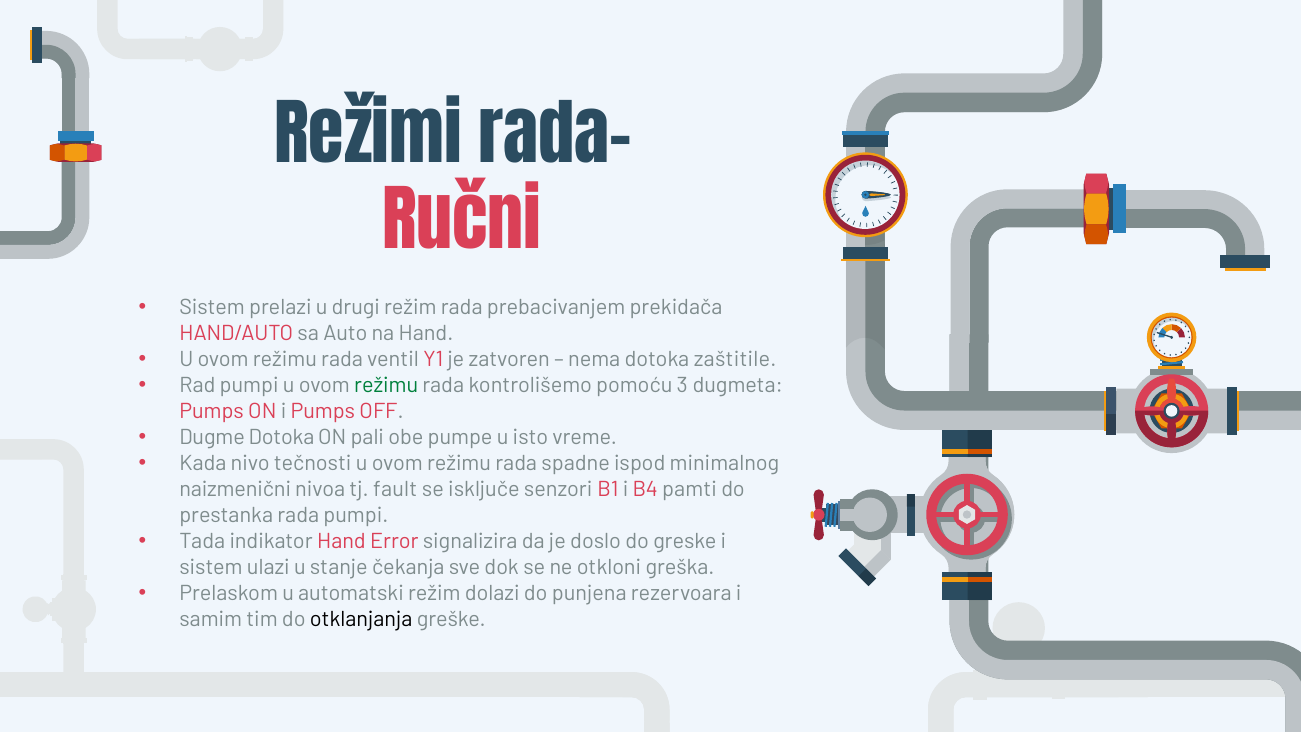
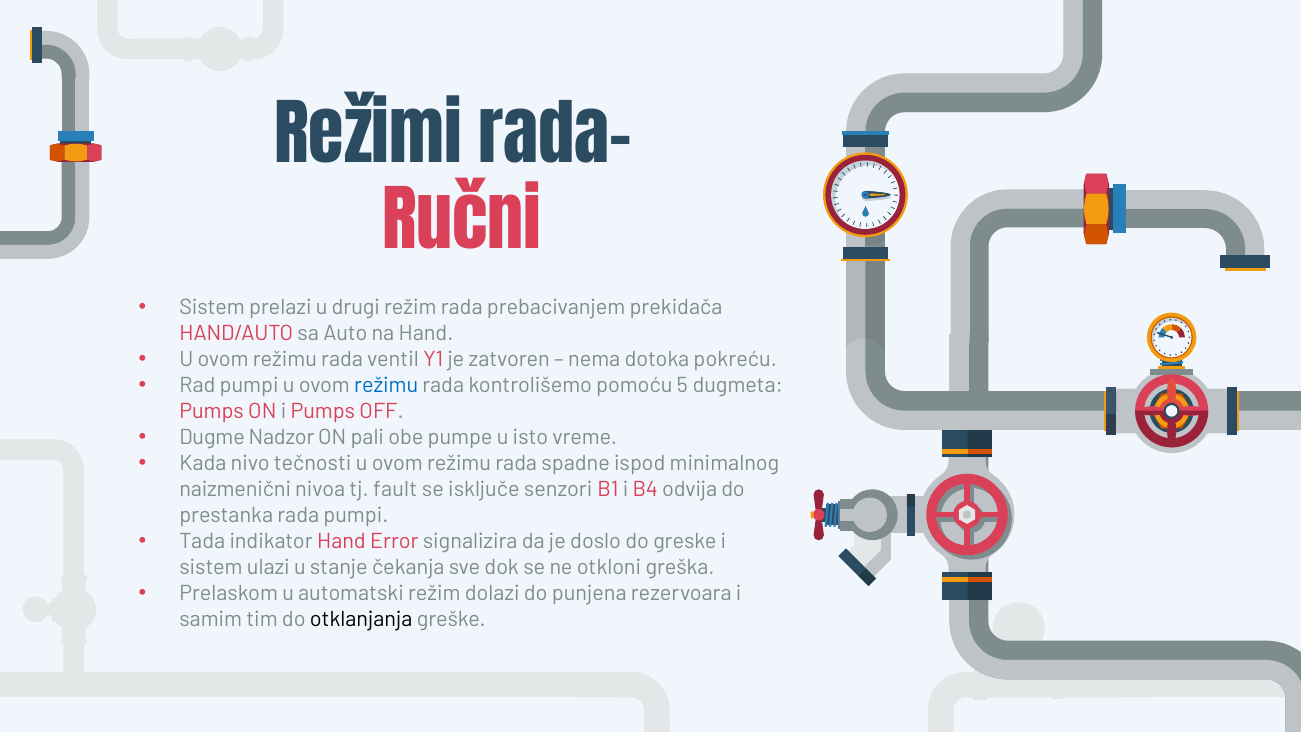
zaštitile: zaštitile -> pokreću
režimu at (386, 385) colour: green -> blue
3: 3 -> 5
Dugme Dotoka: Dotoka -> Nadzor
pamti: pamti -> odvija
